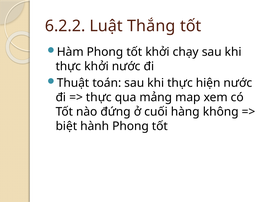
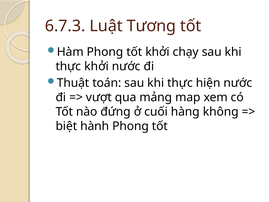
6.2.2: 6.2.2 -> 6.7.3
Thắng: Thắng -> Tương
thực at (99, 97): thực -> vượt
